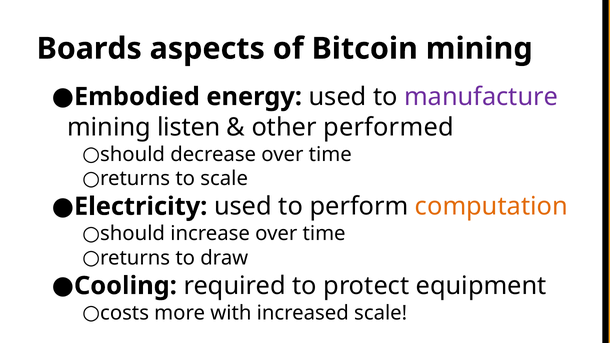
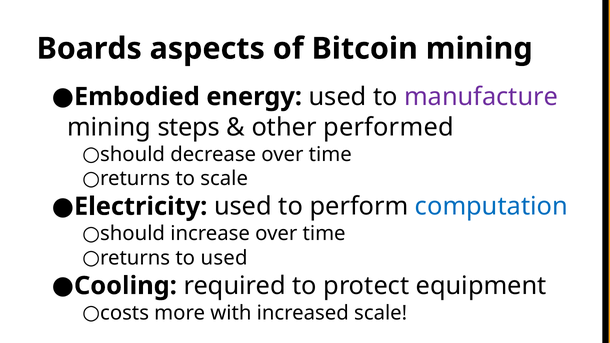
listen: listen -> steps
computation colour: orange -> blue
to draw: draw -> used
